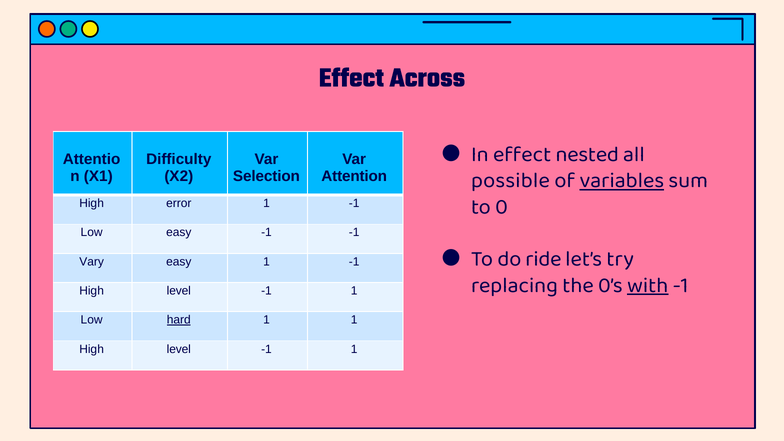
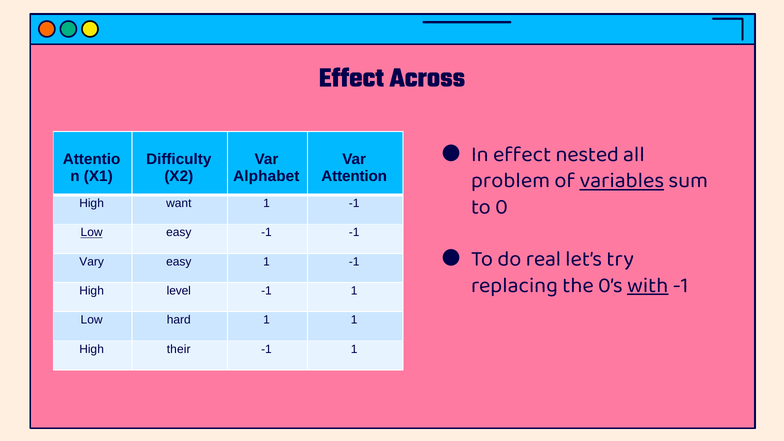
Selection: Selection -> Alphabet
possible: possible -> problem
error: error -> want
Low at (92, 233) underline: none -> present
ride: ride -> real
hard at (179, 320) underline: present -> none
level at (179, 349): level -> their
